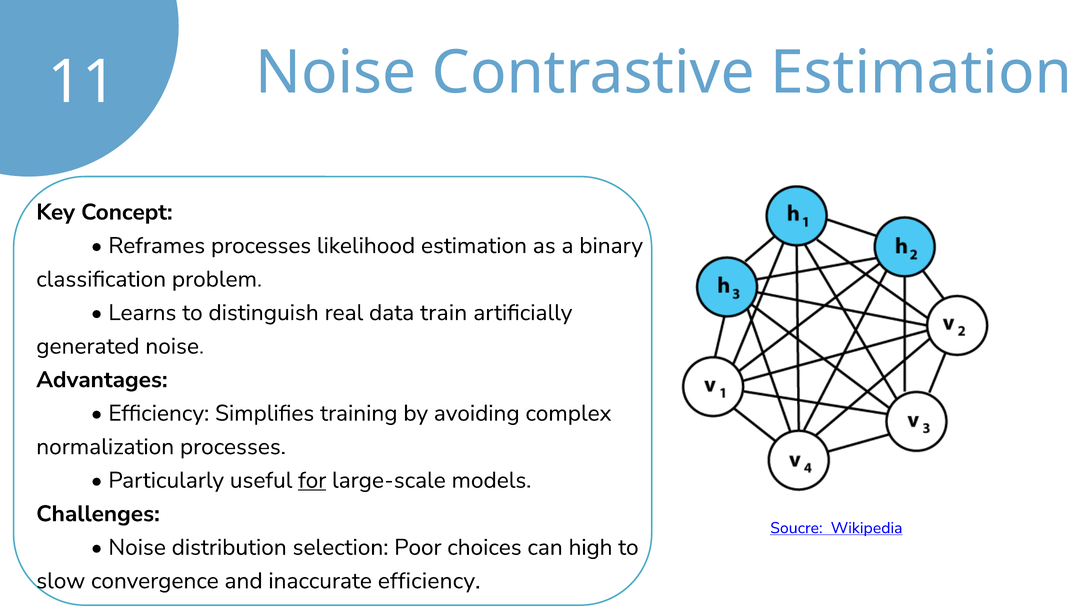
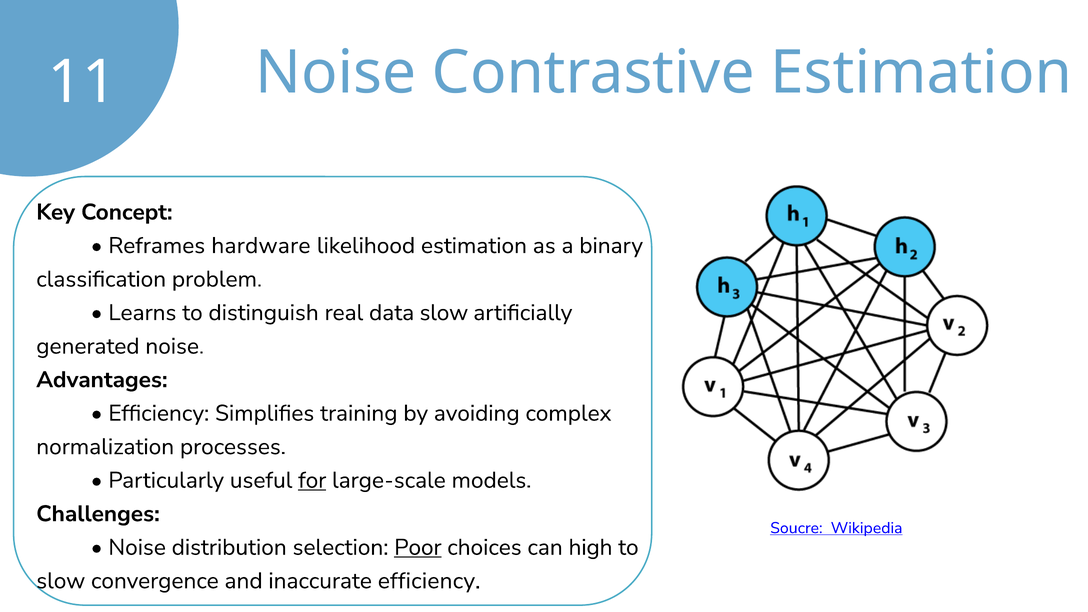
Reframes processes: processes -> hardware
data train: train -> slow
Poor underline: none -> present
